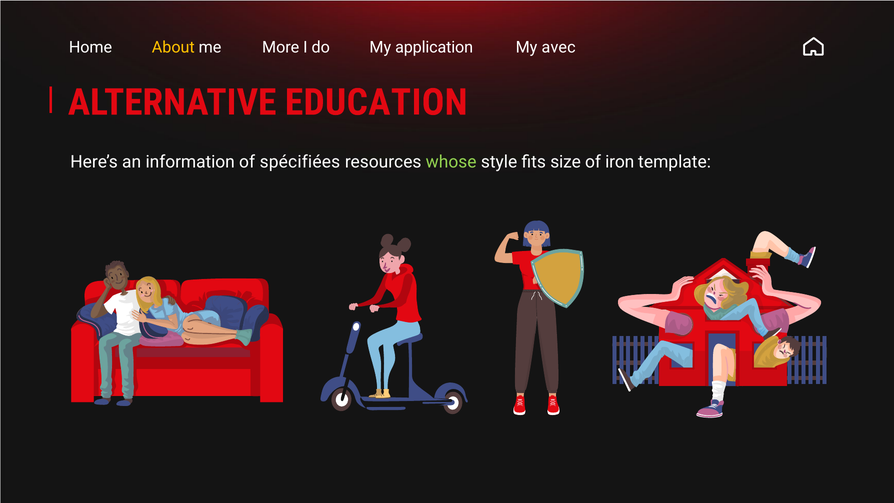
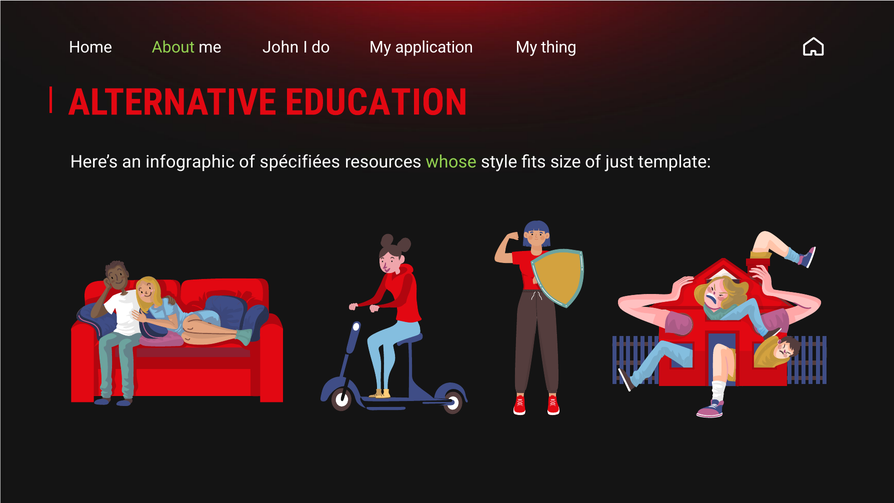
About colour: yellow -> light green
More: More -> John
avec: avec -> thing
information: information -> infographic
iron: iron -> just
